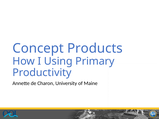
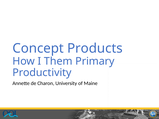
Using: Using -> Them
